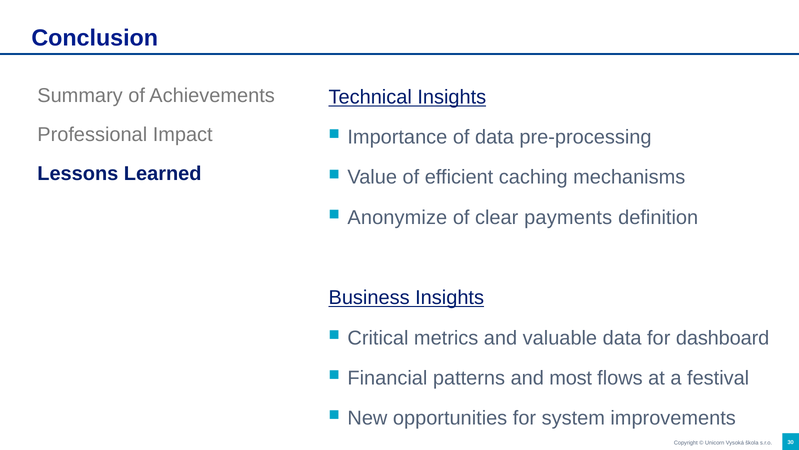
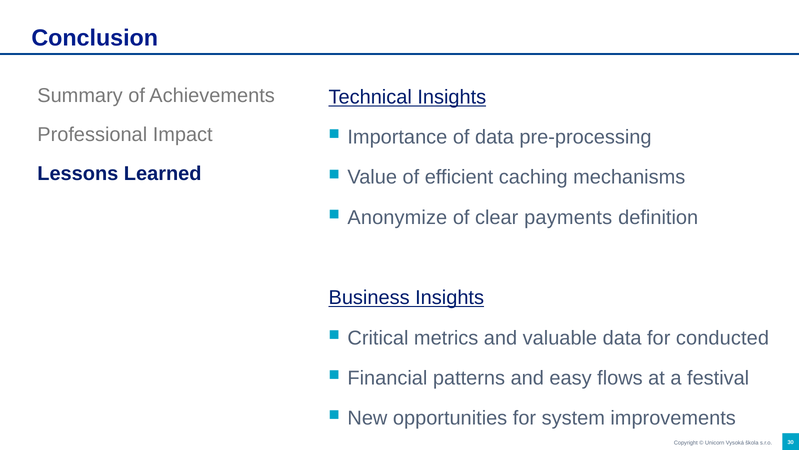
dashboard: dashboard -> conducted
most: most -> easy
